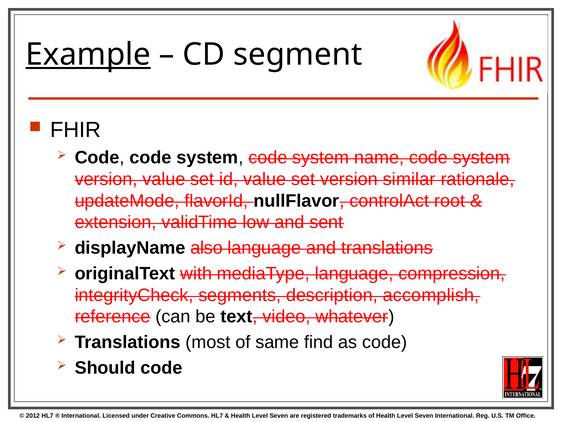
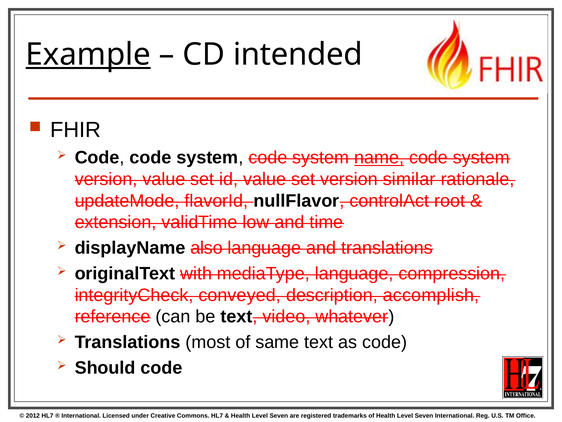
segment: segment -> intended
name underline: none -> present
sent: sent -> time
segments: segments -> conveyed
same find: find -> text
